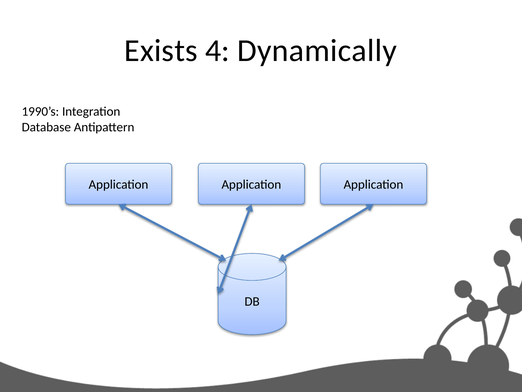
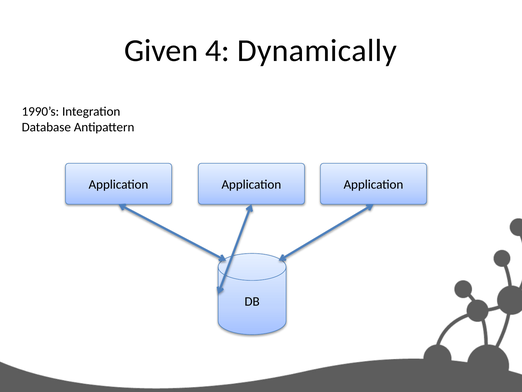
Exists: Exists -> Given
